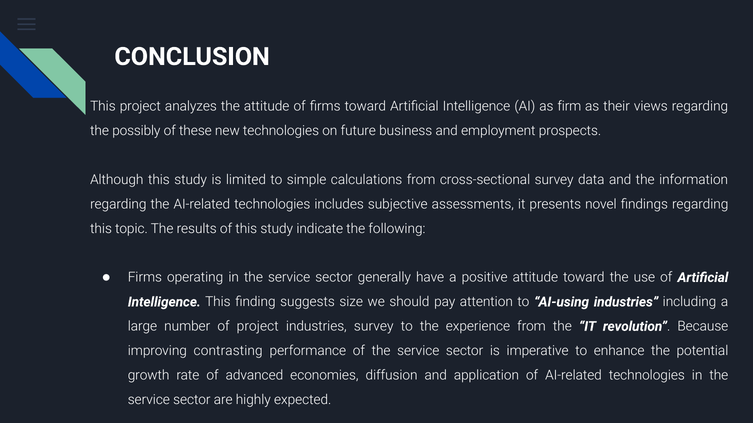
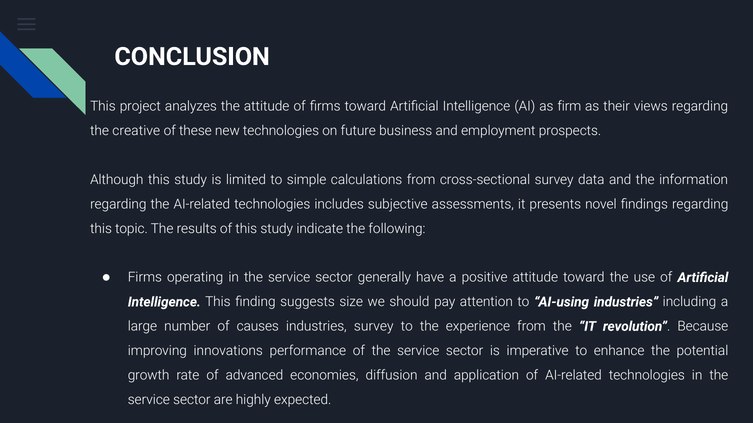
possibly: possibly -> creative
of project: project -> causes
contrasting: contrasting -> innovations
